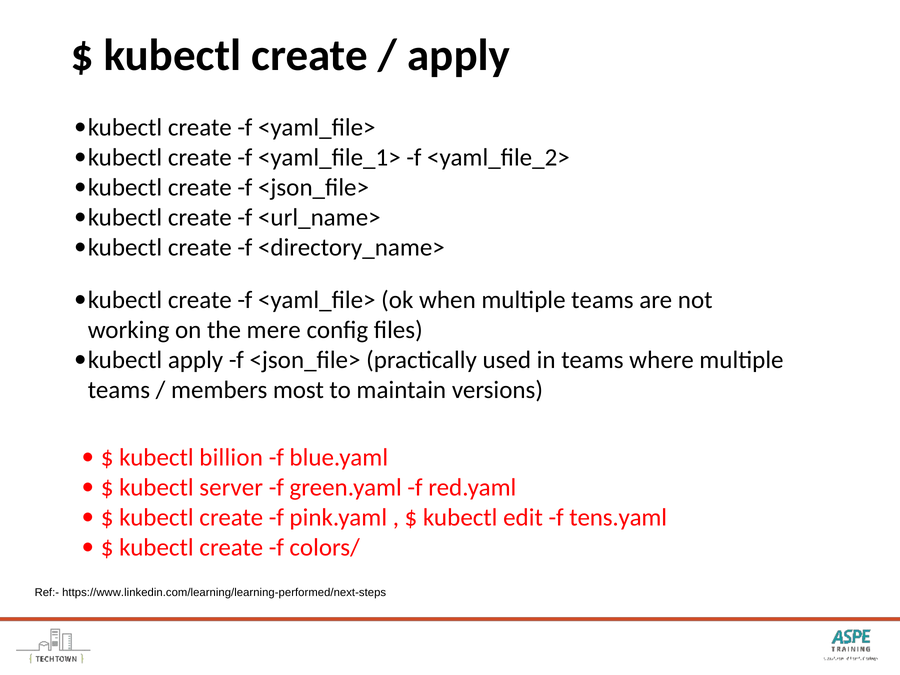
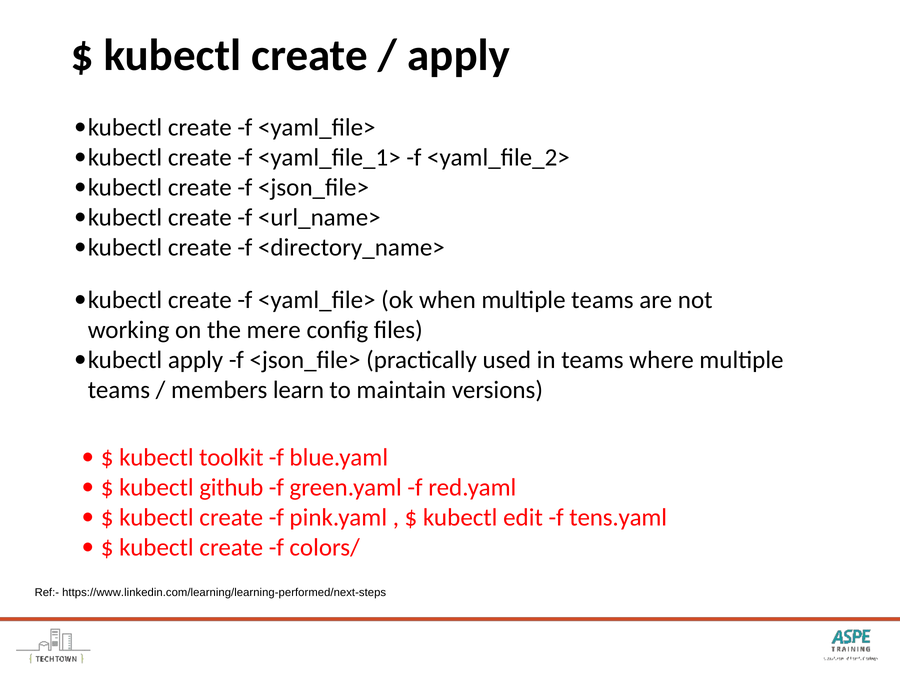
most: most -> learn
billion: billion -> toolkit
server: server -> github
